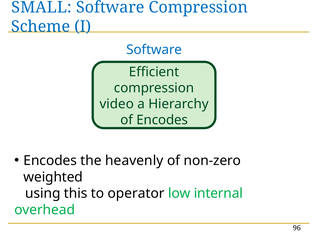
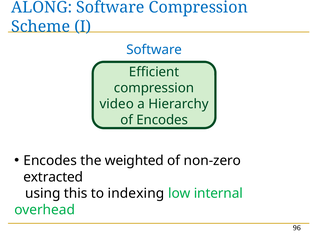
SMALL: SMALL -> ALONG
heavenly: heavenly -> weighted
weighted: weighted -> extracted
operator: operator -> indexing
